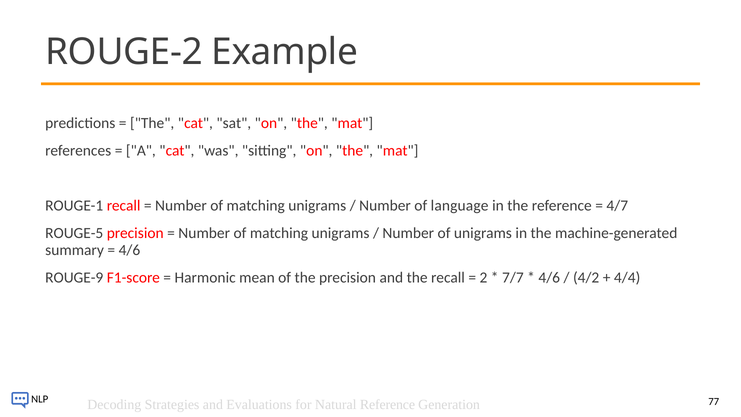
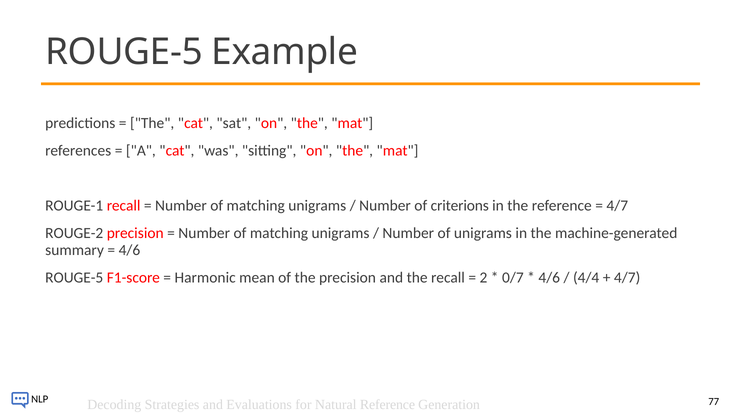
ROUGE-2 at (124, 52): ROUGE-2 -> ROUGE-5
language: language -> criterions
ROUGE-5: ROUGE-5 -> ROUGE-2
ROUGE-9 at (74, 277): ROUGE-9 -> ROUGE-5
7/7: 7/7 -> 0/7
4/2: 4/2 -> 4/4
4/4 at (627, 277): 4/4 -> 4/7
